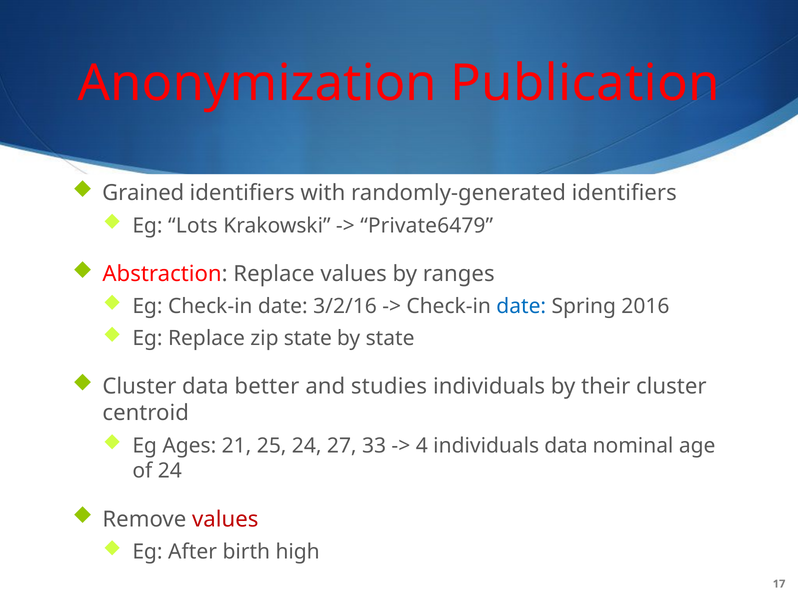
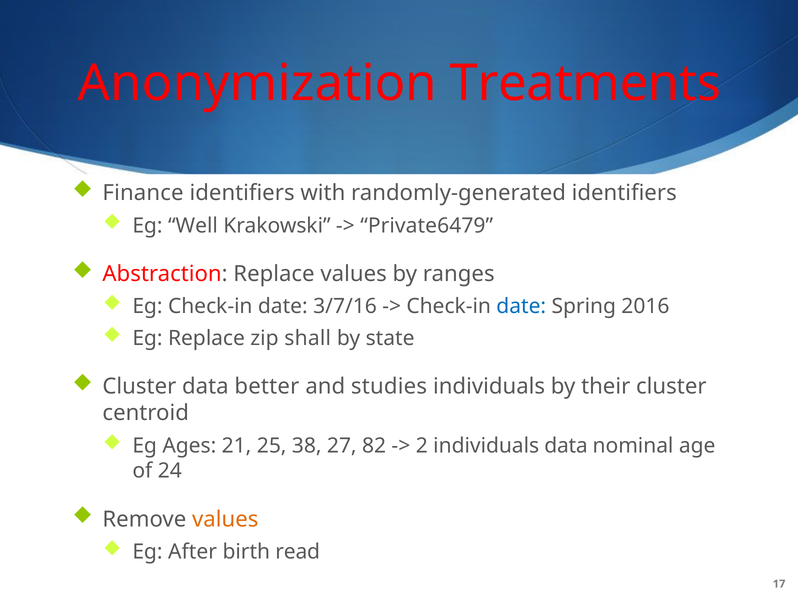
Publication: Publication -> Treatments
Grained: Grained -> Finance
Lots: Lots -> Well
3/2/16: 3/2/16 -> 3/7/16
zip state: state -> shall
25 24: 24 -> 38
33: 33 -> 82
4: 4 -> 2
values at (225, 519) colour: red -> orange
high: high -> read
